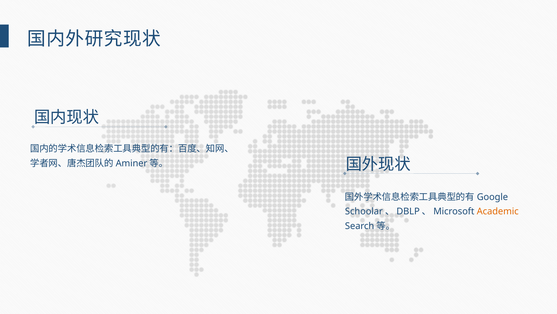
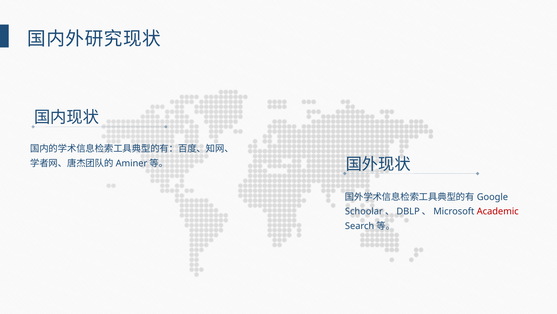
Academic colour: orange -> red
